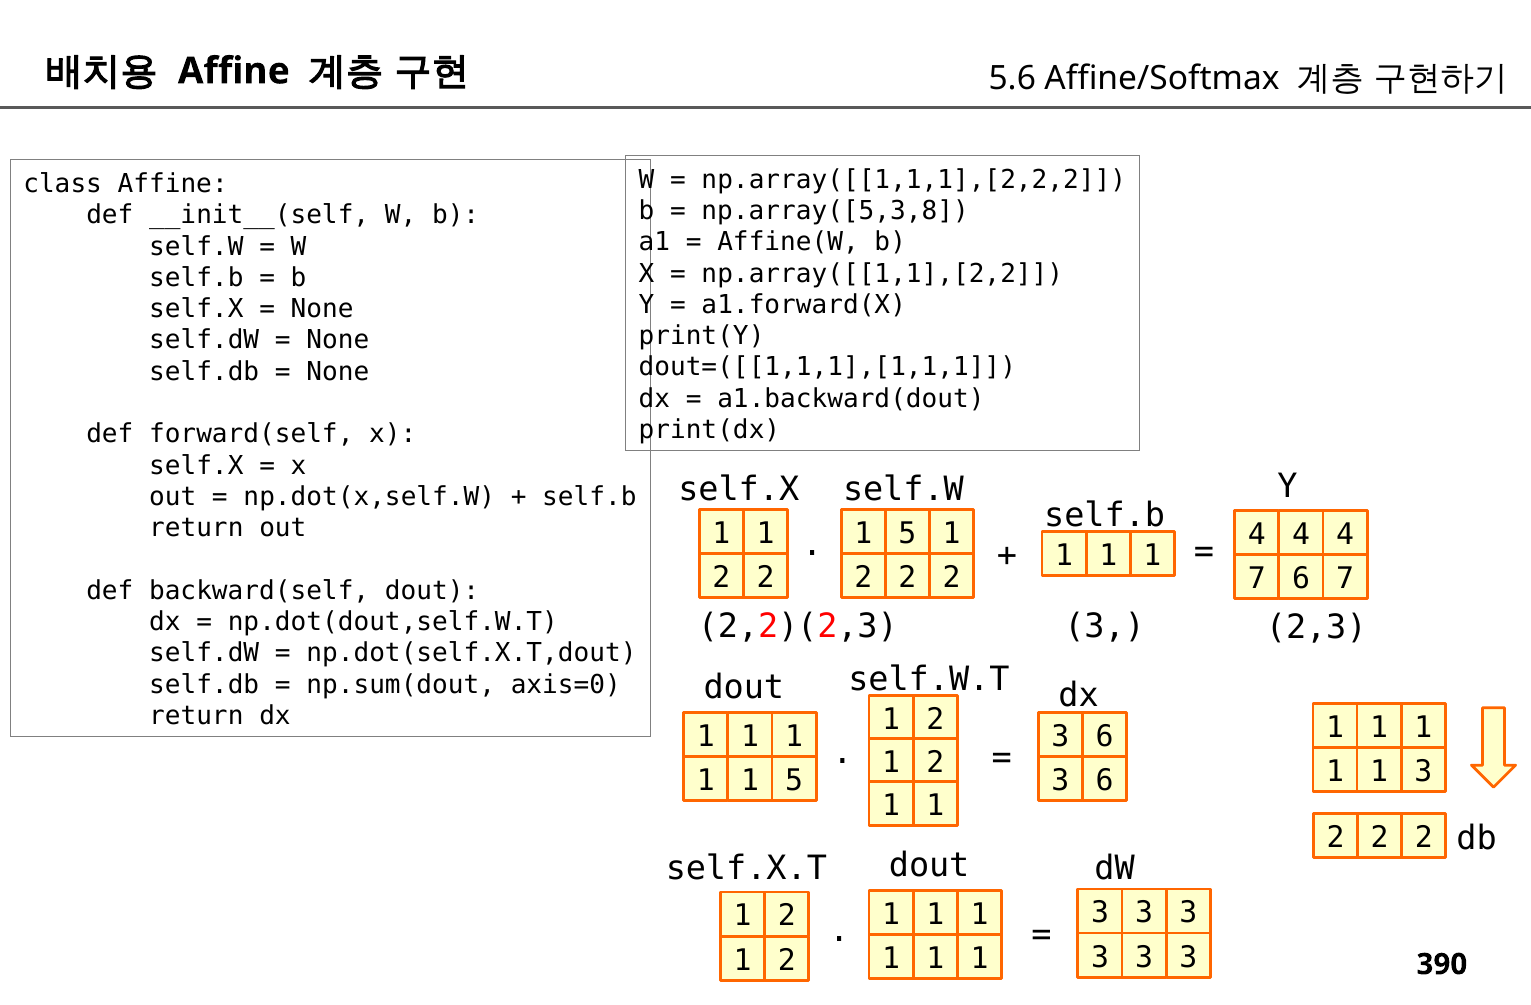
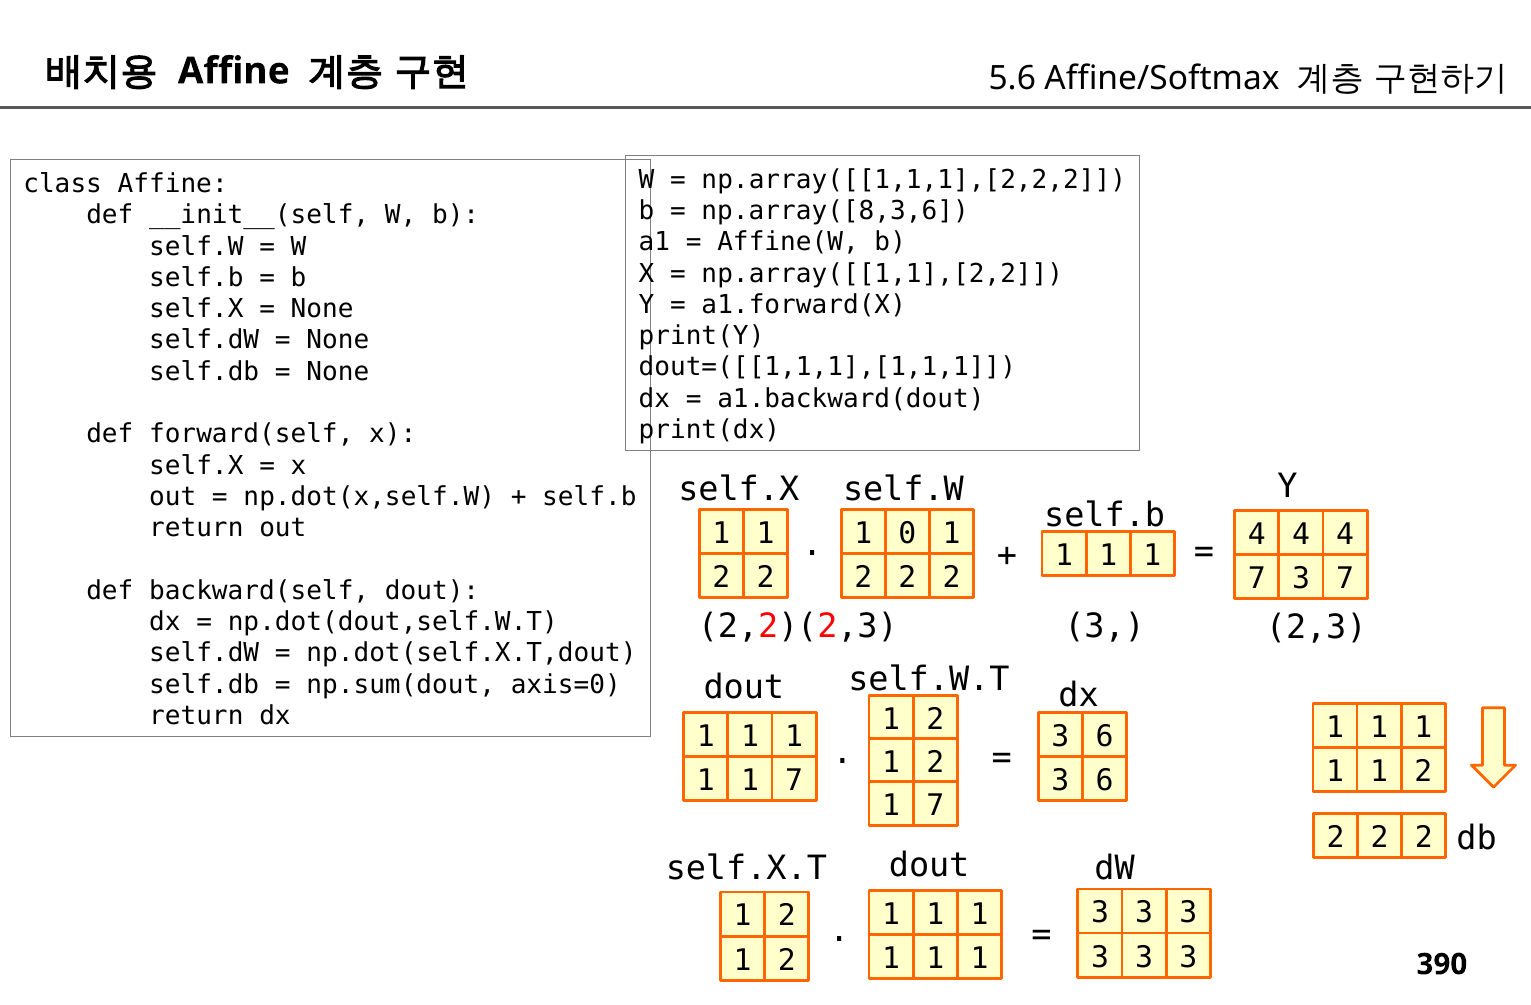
np.array([5,3,8: np.array([5,3,8 -> np.array([8,3,6
5 at (907, 534): 5 -> 0
7 6: 6 -> 3
3 at (1423, 772): 3 -> 2
1 1 5: 5 -> 7
1 at (935, 806): 1 -> 7
